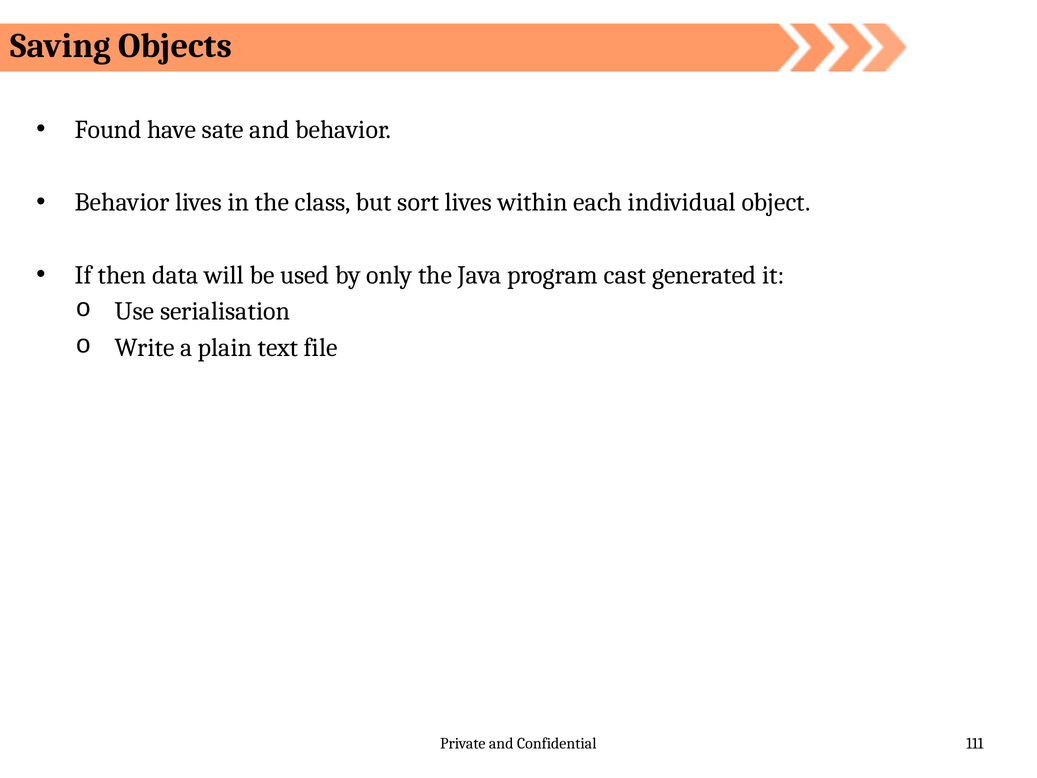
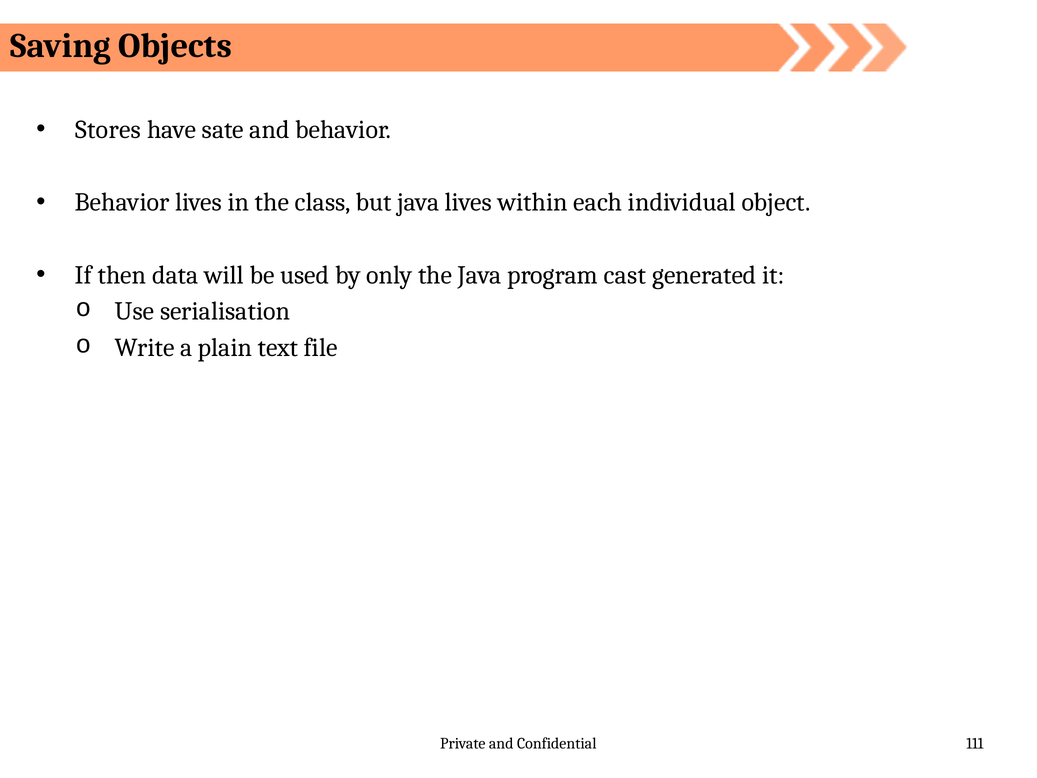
Found: Found -> Stores
but sort: sort -> java
